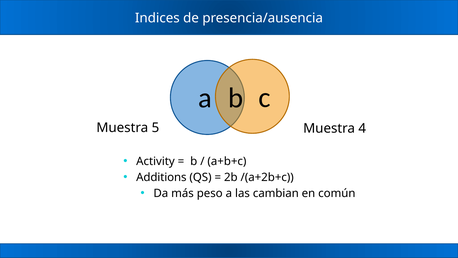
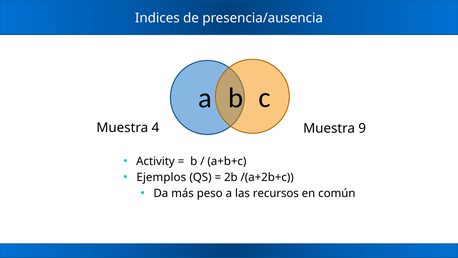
5: 5 -> 4
4: 4 -> 9
Additions: Additions -> Ejemplos
cambian: cambian -> recursos
